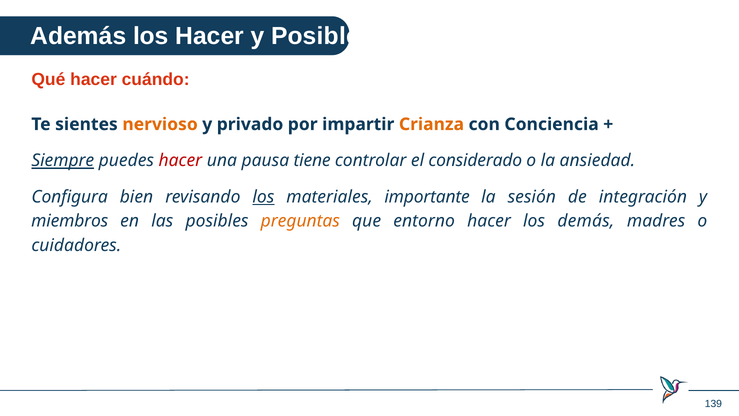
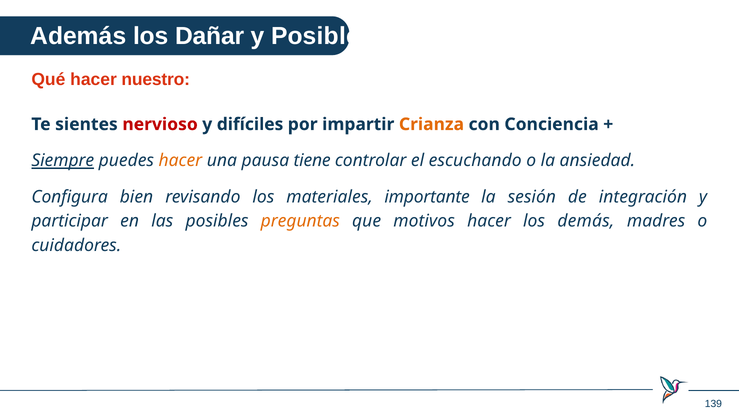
los Hacer: Hacer -> Dañar
cuándo: cuándo -> nuestro
nervioso colour: orange -> red
privado: privado -> difíciles
hacer at (180, 161) colour: red -> orange
considerado: considerado -> escuchando
los at (263, 197) underline: present -> none
miembros: miembros -> participar
entorno: entorno -> motivos
